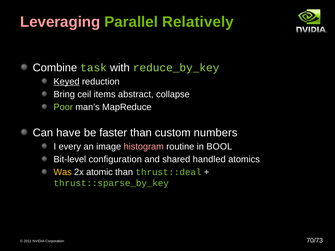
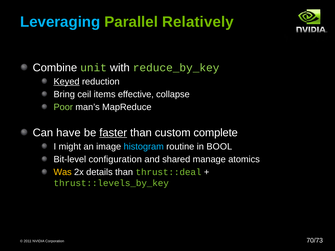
Leveraging colour: pink -> light blue
task: task -> unit
abstract: abstract -> effective
faster underline: none -> present
numbers: numbers -> complete
every: every -> might
histogram colour: pink -> light blue
handled: handled -> manage
atomic: atomic -> details
thrust::sparse_by_key: thrust::sparse_by_key -> thrust::levels_by_key
